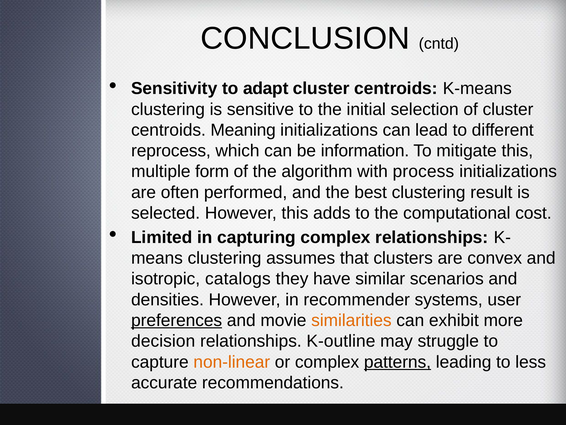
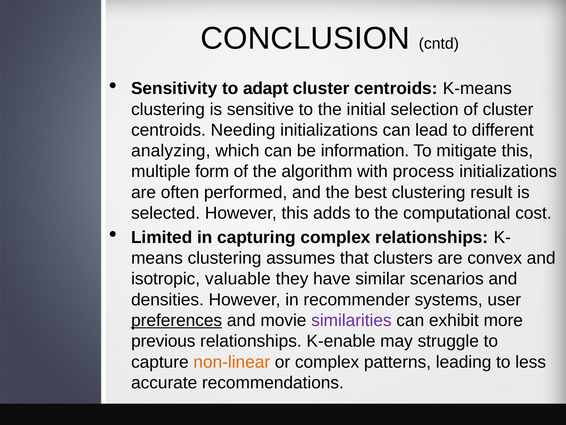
Meaning: Meaning -> Needing
reprocess: reprocess -> analyzing
catalogs: catalogs -> valuable
similarities colour: orange -> purple
decision: decision -> previous
K-outline: K-outline -> K-enable
patterns underline: present -> none
